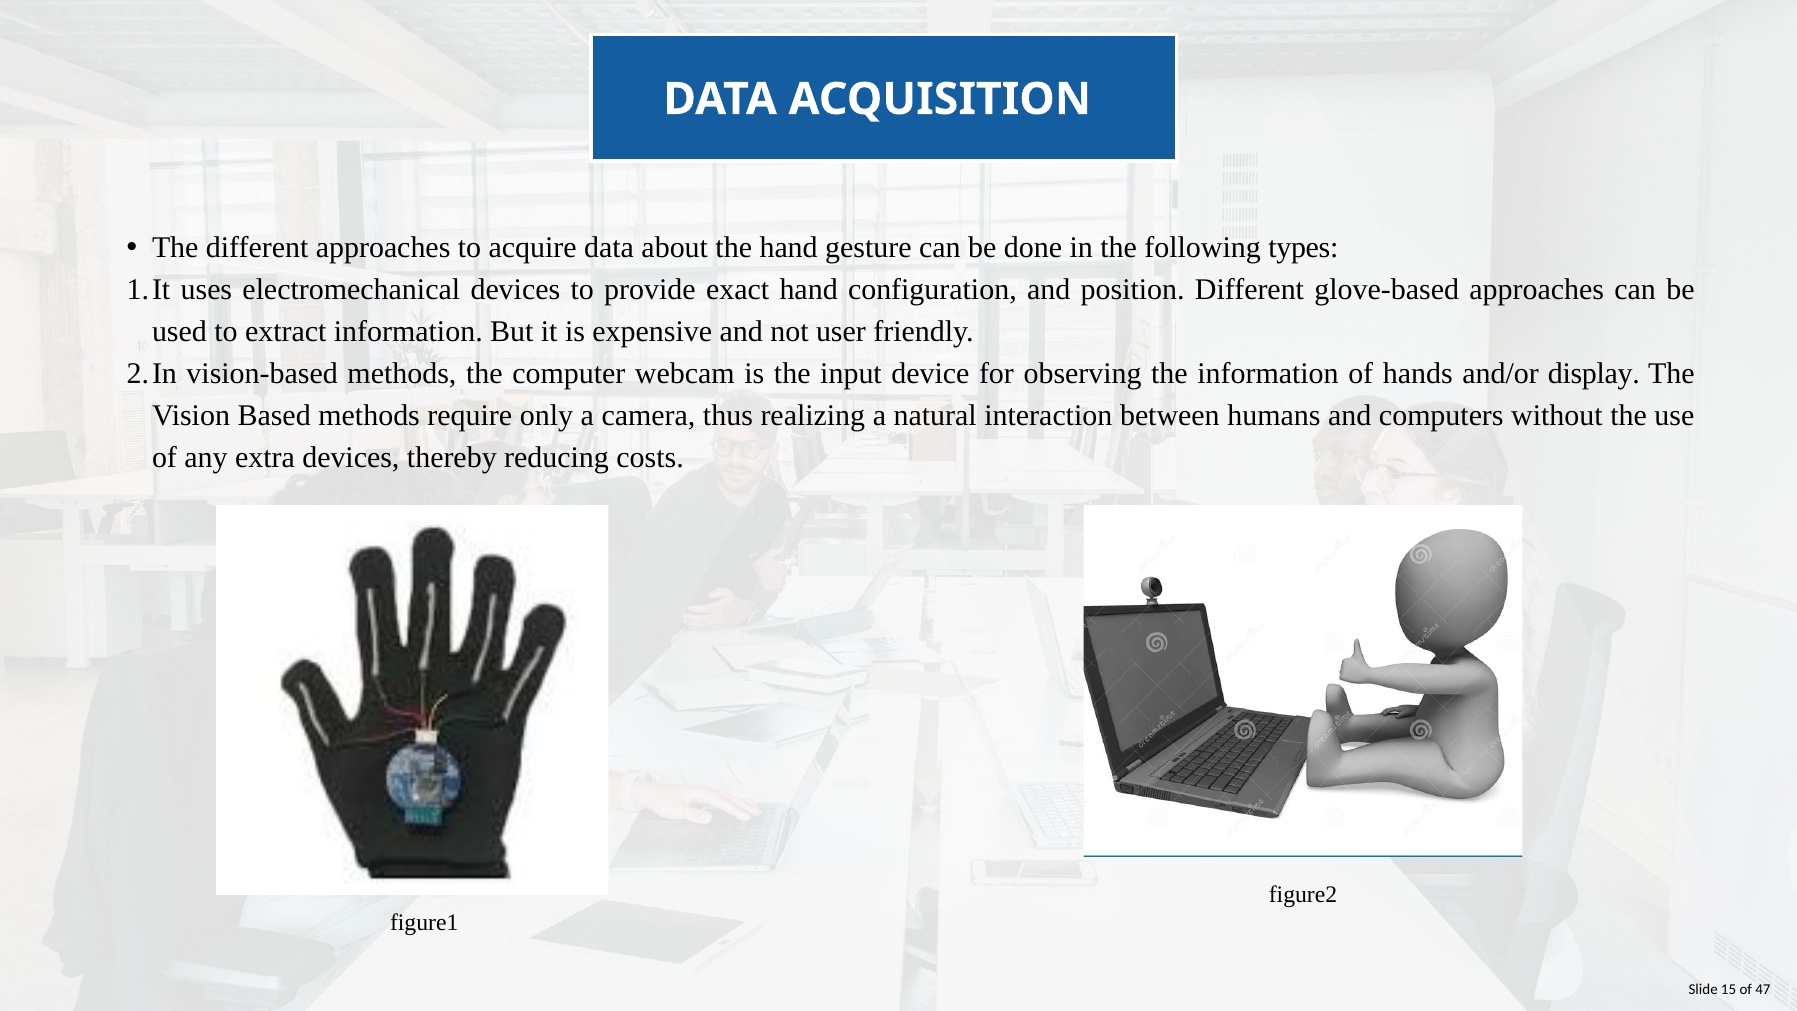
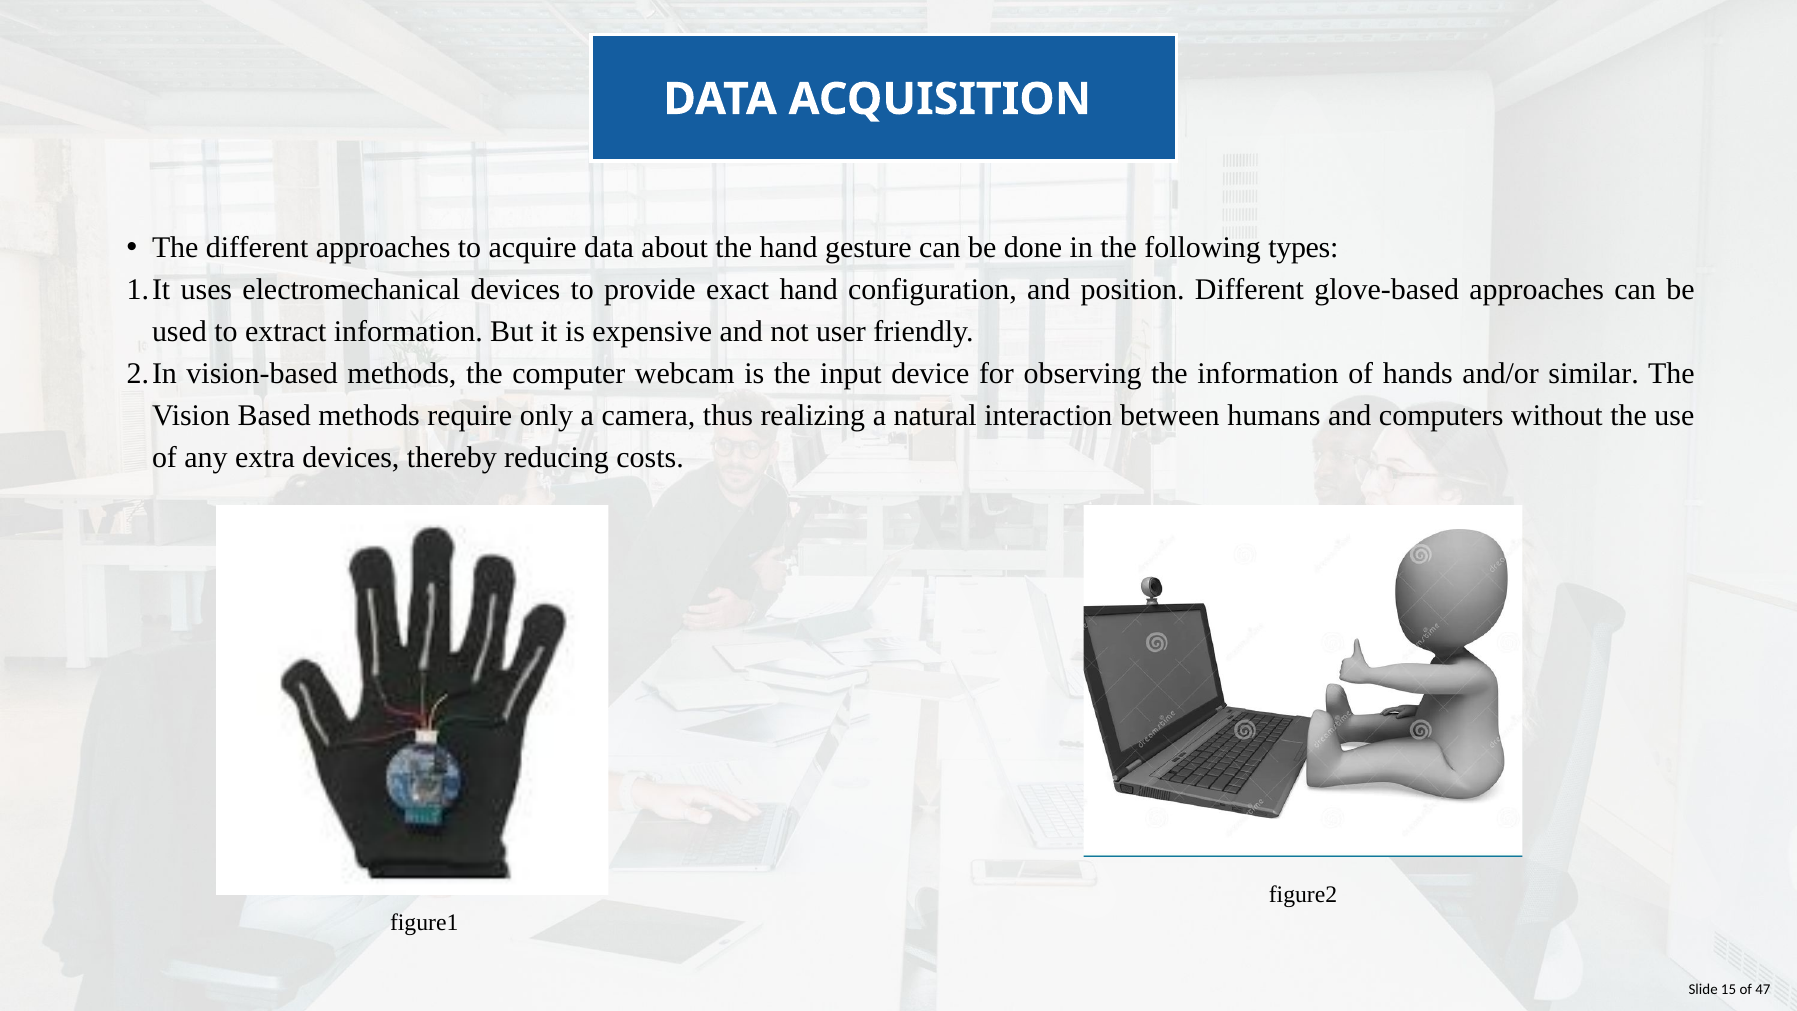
display: display -> similar
